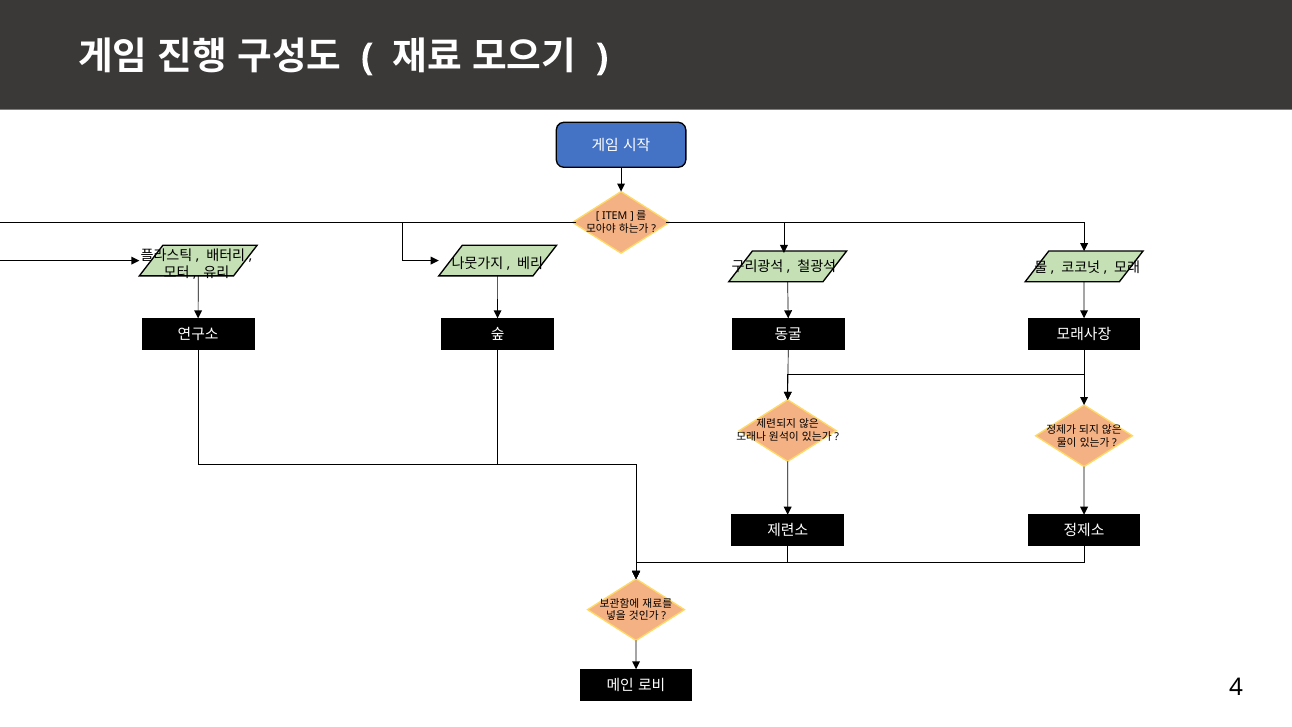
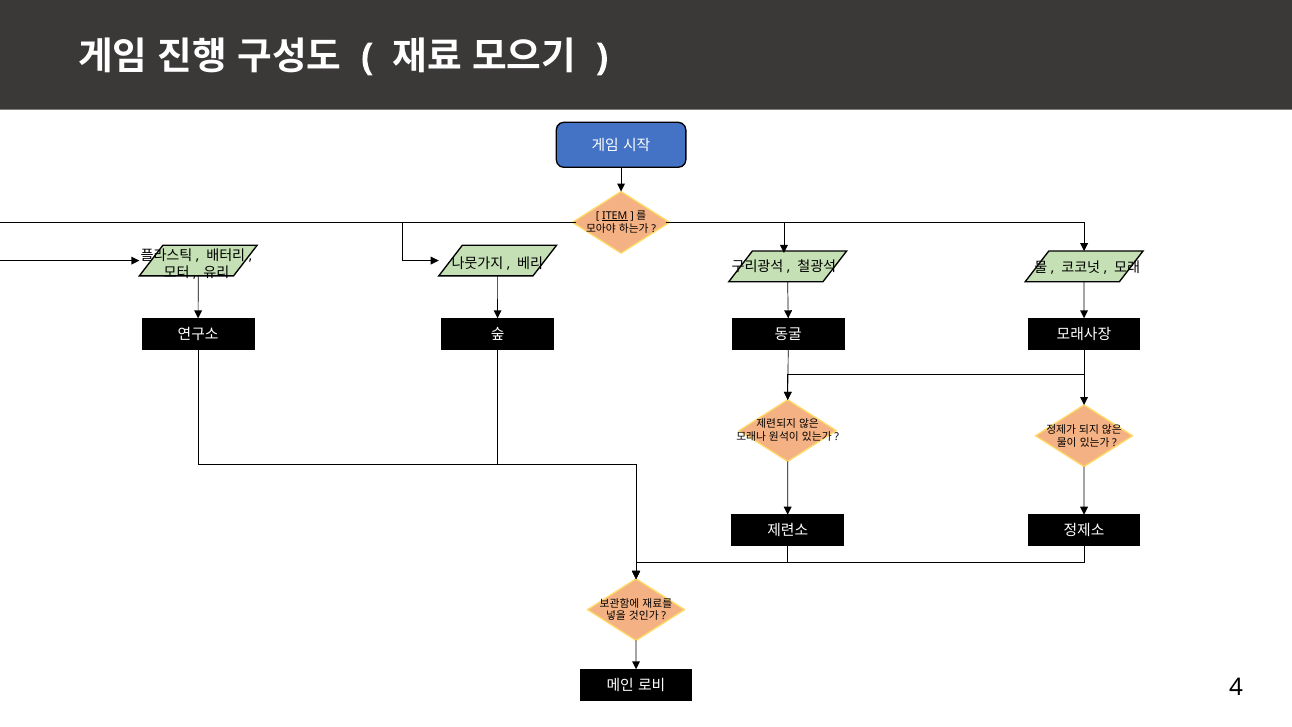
ITEM underline: none -> present
